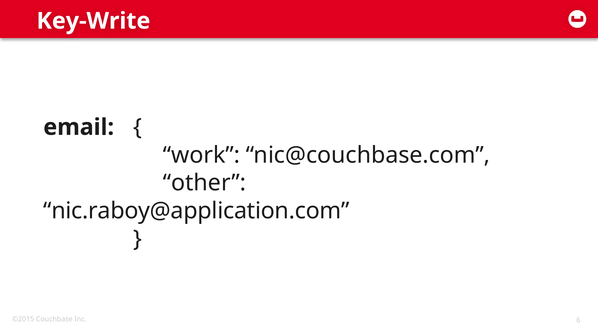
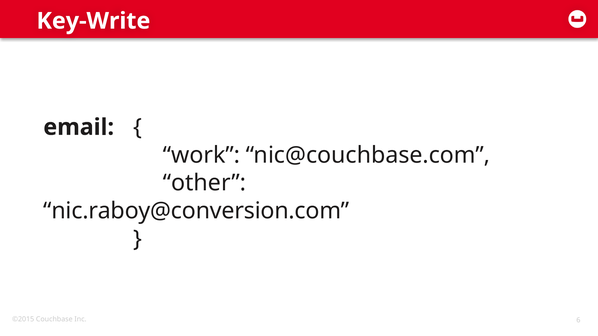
nic.raboy@application.com: nic.raboy@application.com -> nic.raboy@conversion.com
